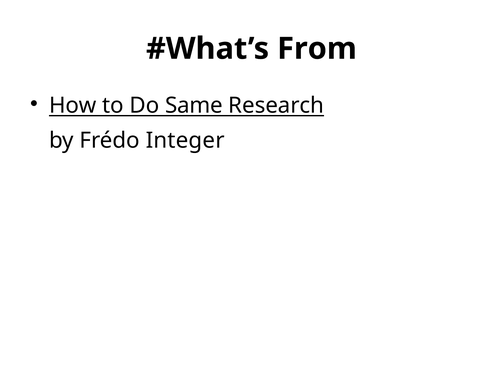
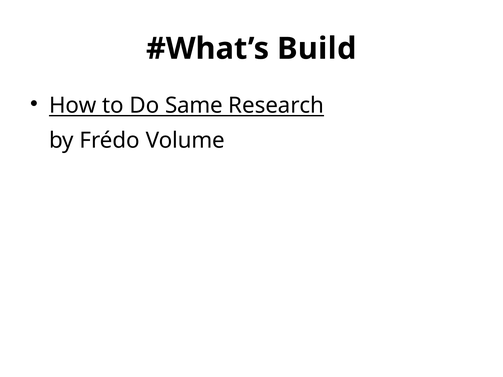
From: From -> Build
Integer: Integer -> Volume
